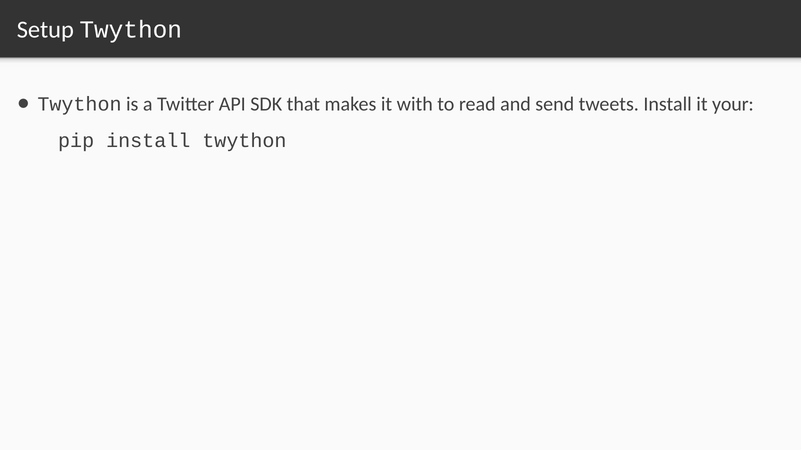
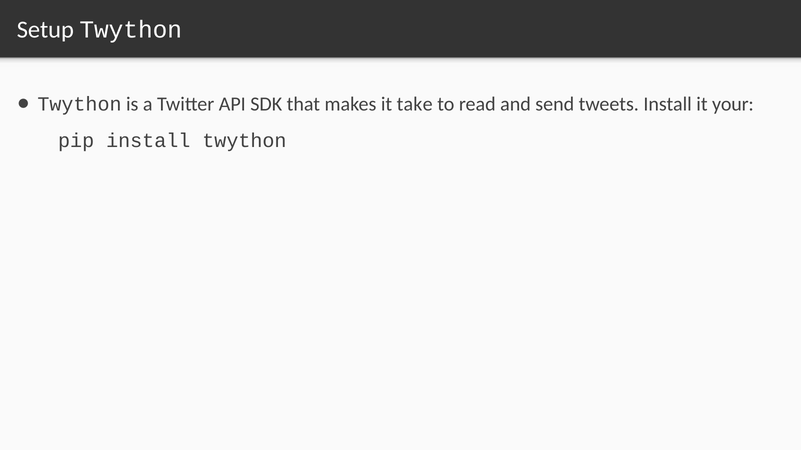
with: with -> take
